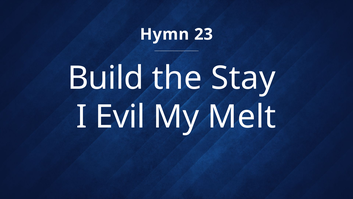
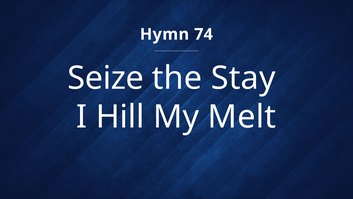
23: 23 -> 74
Build: Build -> Seize
Evil: Evil -> Hill
